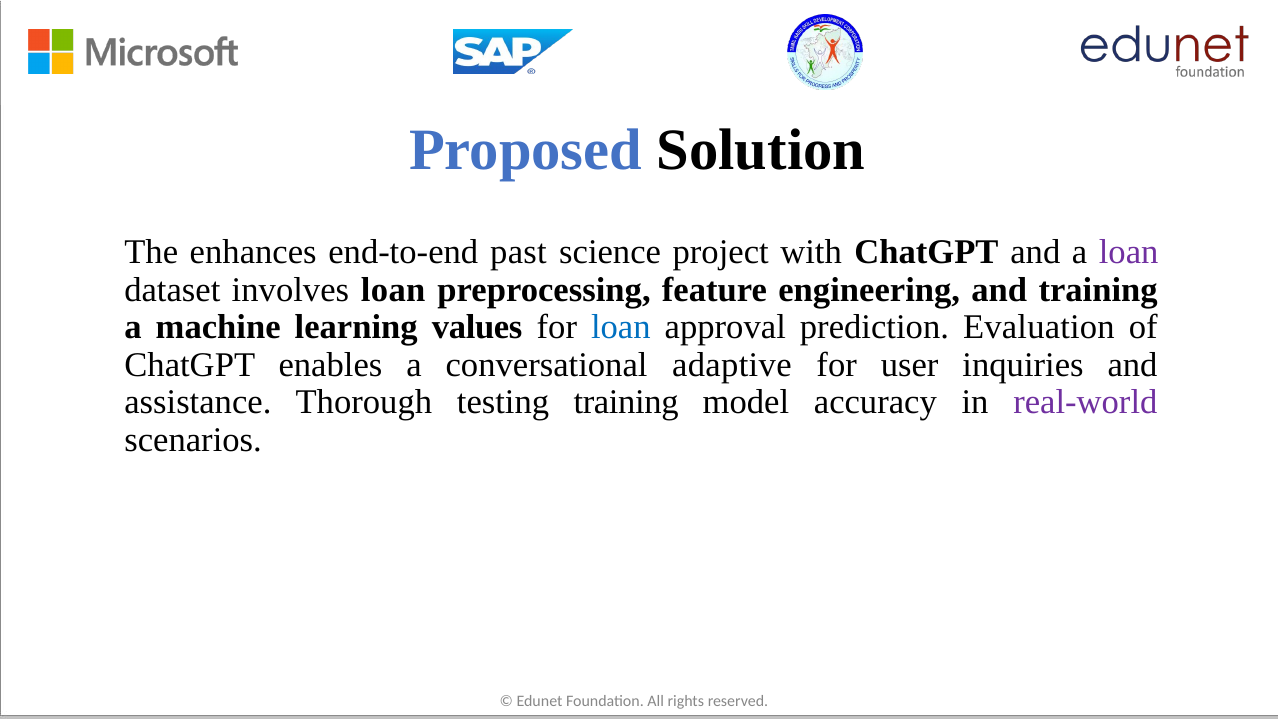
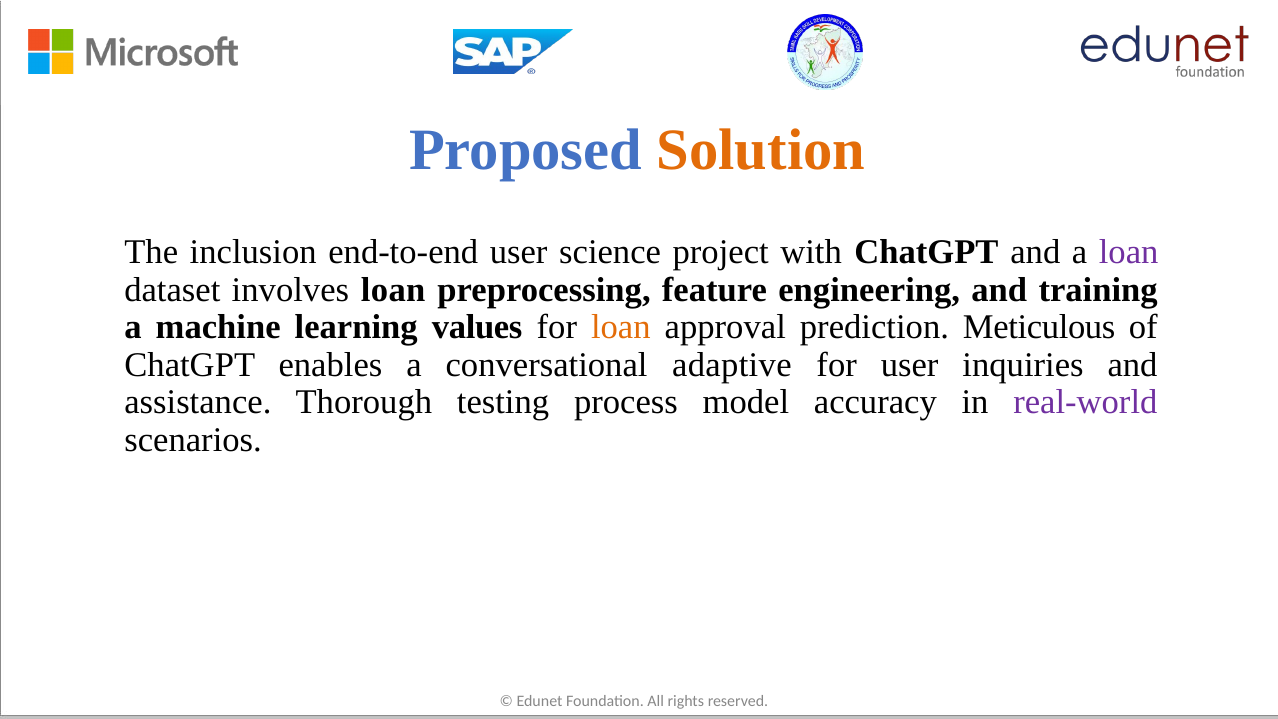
Solution colour: black -> orange
enhances: enhances -> inclusion
end-to-end past: past -> user
loan at (621, 327) colour: blue -> orange
Evaluation: Evaluation -> Meticulous
testing training: training -> process
